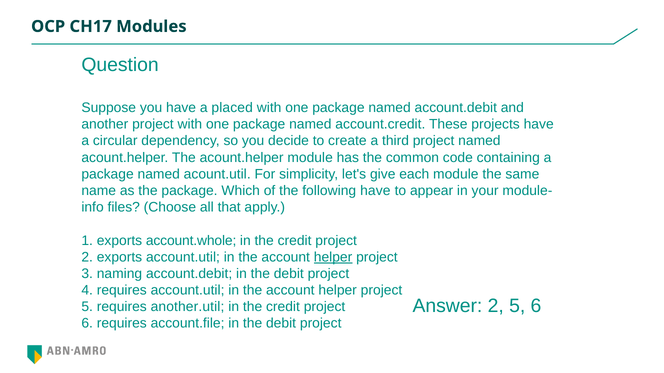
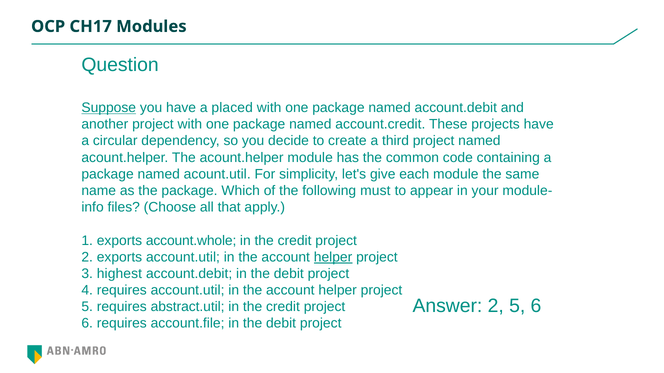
Suppose underline: none -> present
following have: have -> must
naming: naming -> highest
another.util: another.util -> abstract.util
